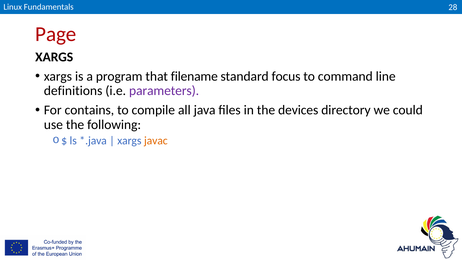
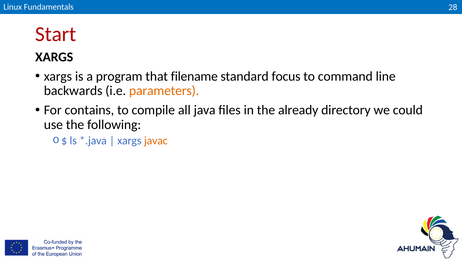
Page: Page -> Start
definitions: definitions -> backwards
parameters colour: purple -> orange
devices: devices -> already
